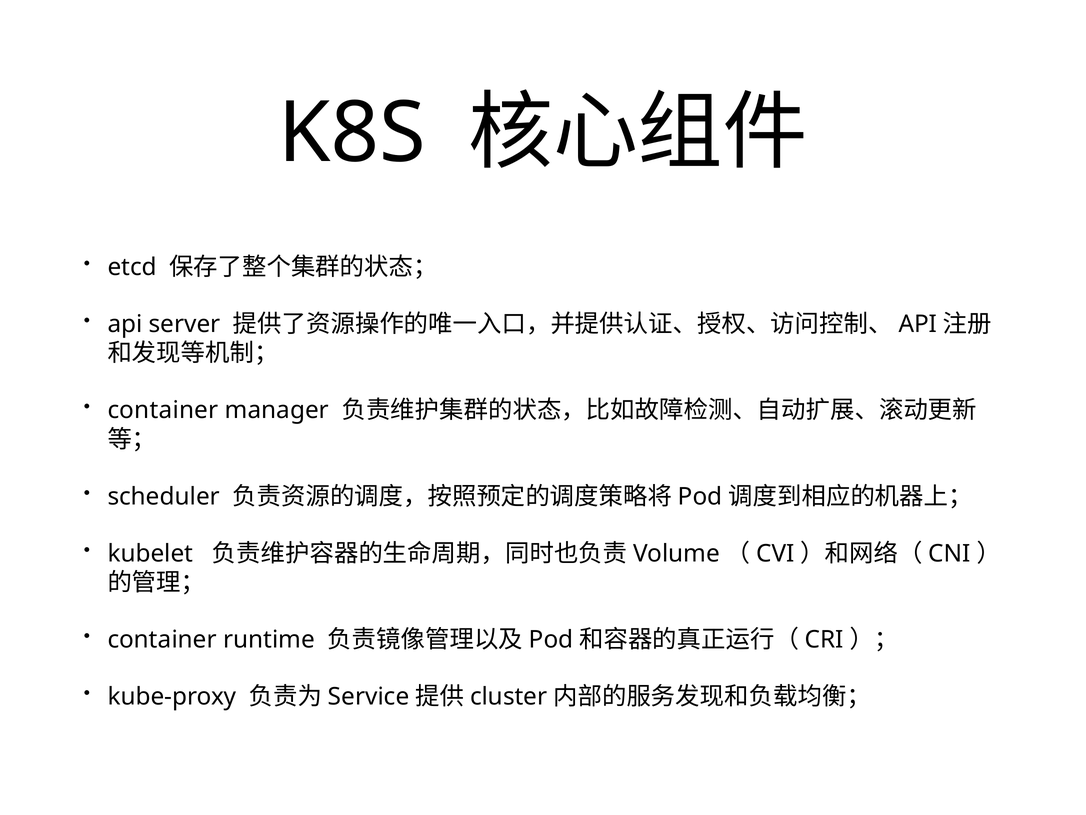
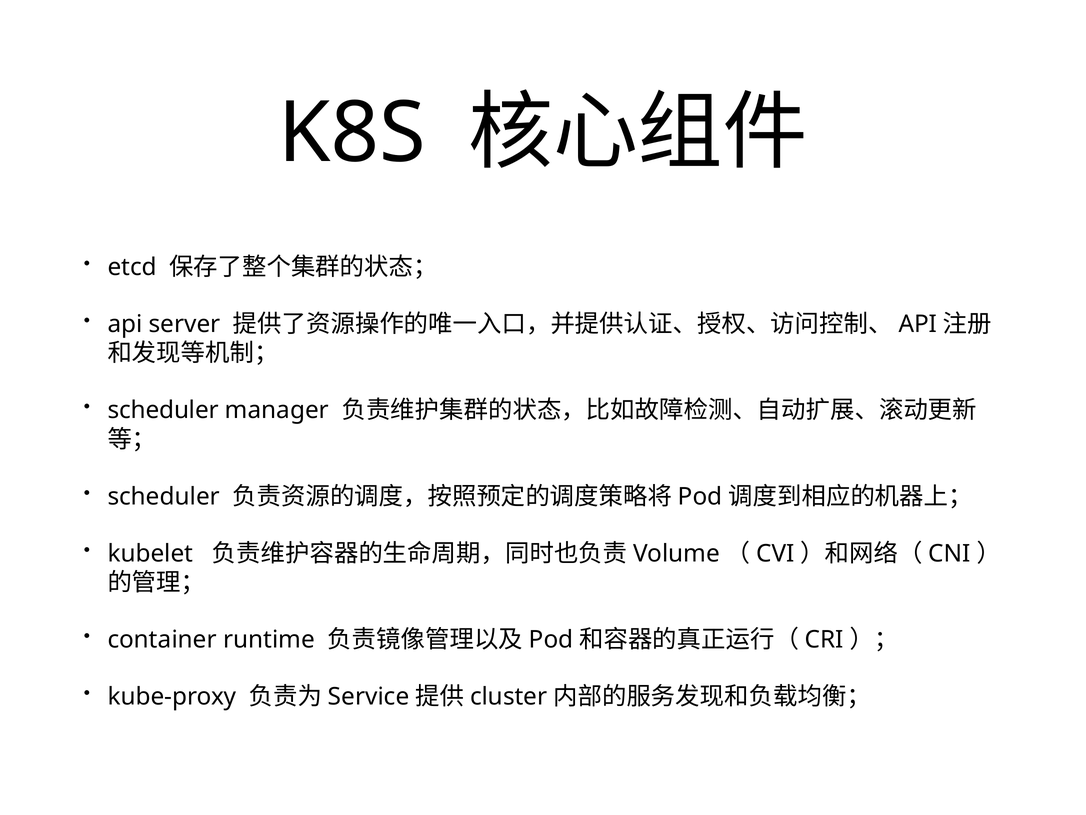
container at (163, 410): container -> scheduler
